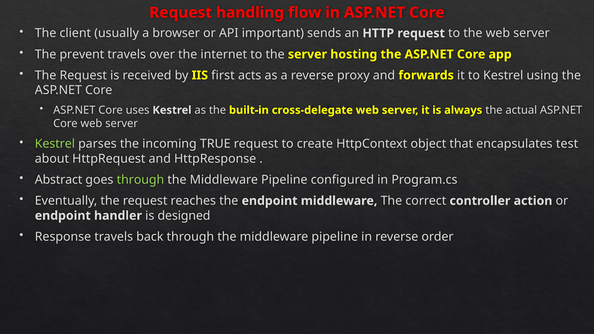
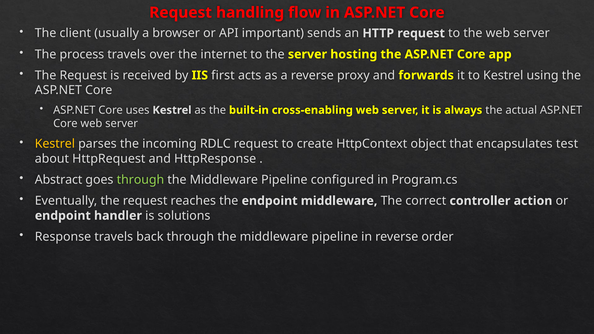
prevent: prevent -> process
cross-delegate: cross-delegate -> cross-enabling
Kestrel at (55, 144) colour: light green -> yellow
TRUE: TRUE -> RDLC
designed: designed -> solutions
